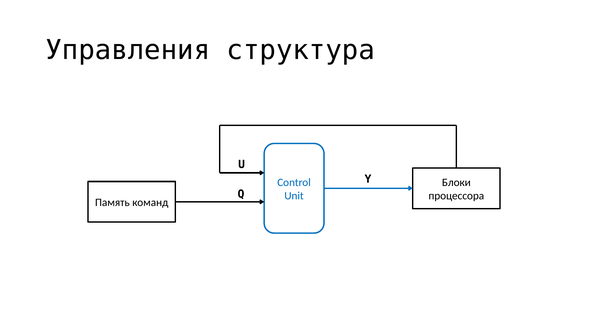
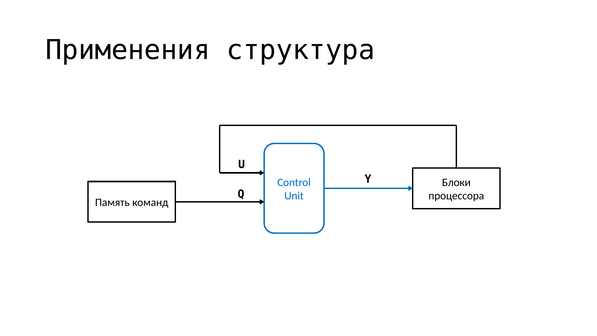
Управления: Управления -> Применения
